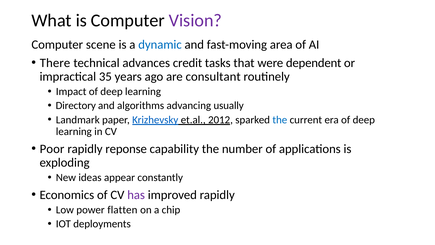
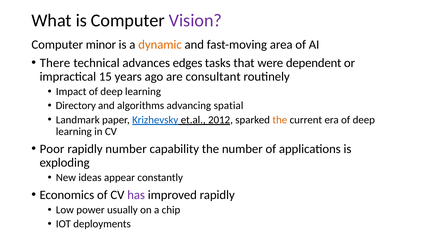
scene: scene -> minor
dynamic colour: blue -> orange
credit: credit -> edges
35: 35 -> 15
usually: usually -> spatial
the at (280, 120) colour: blue -> orange
rapidly reponse: reponse -> number
flatten: flatten -> usually
